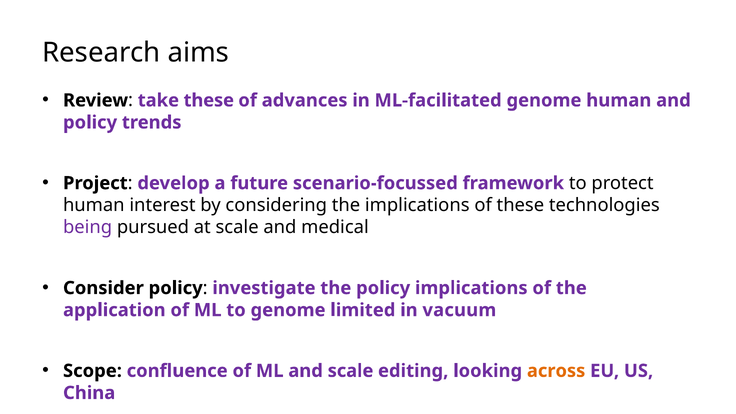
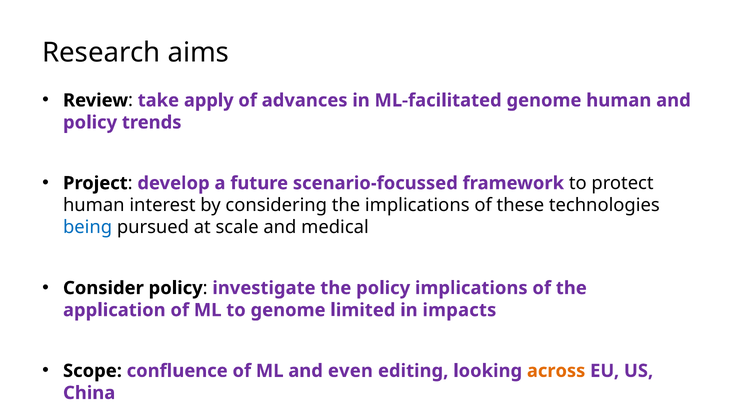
take these: these -> apply
being colour: purple -> blue
vacuum: vacuum -> impacts
and scale: scale -> even
